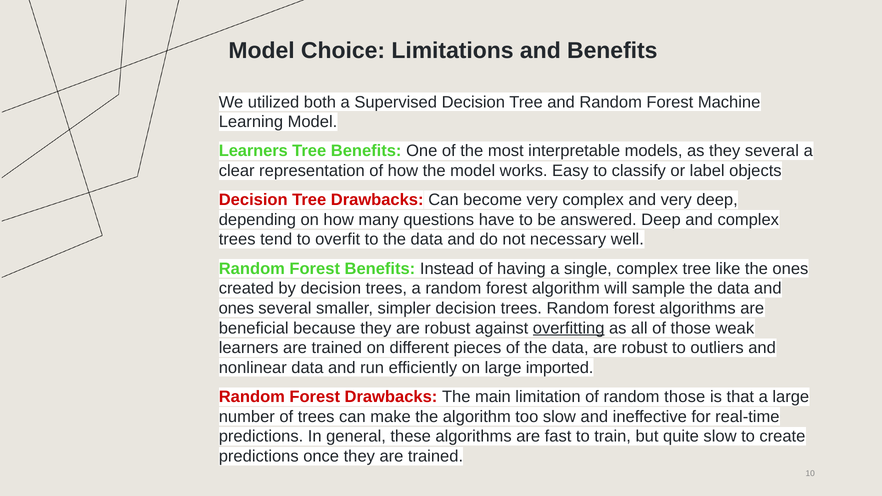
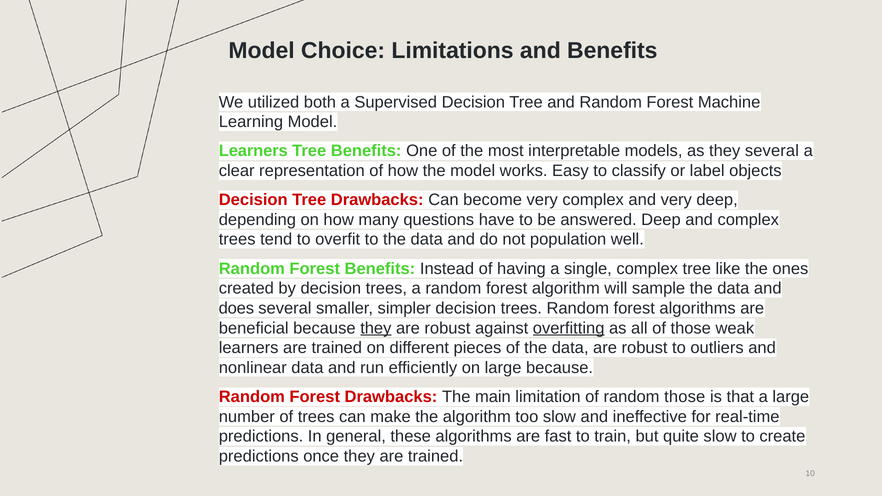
necessary: necessary -> population
ones at (236, 308): ones -> does
they at (376, 328) underline: none -> present
large imported: imported -> because
